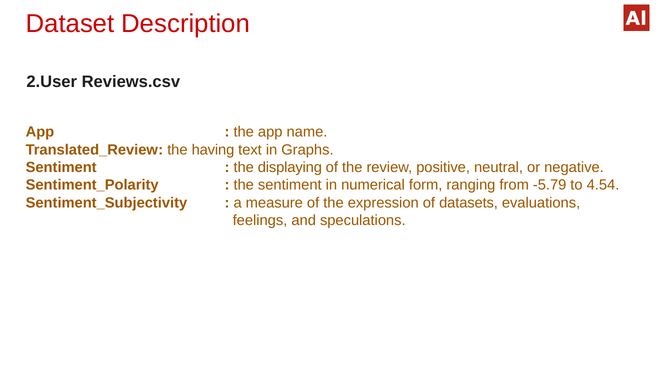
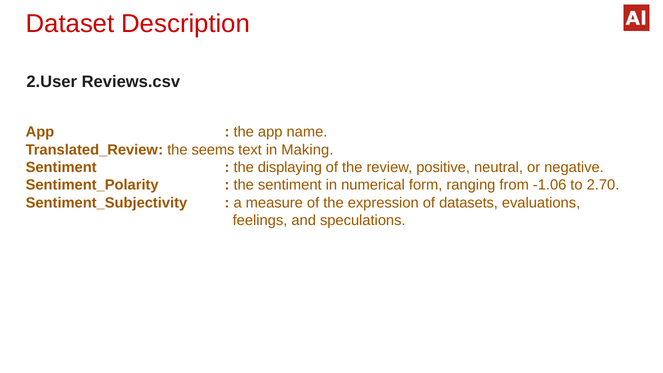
having: having -> seems
Graphs: Graphs -> Making
-5.79: -5.79 -> -1.06
4.54: 4.54 -> 2.70
